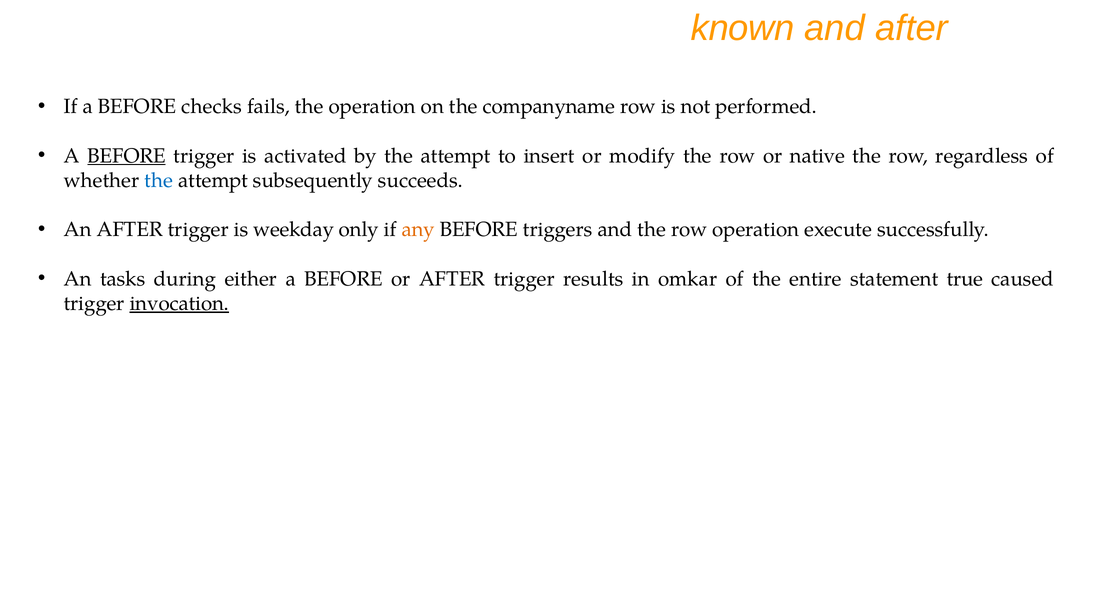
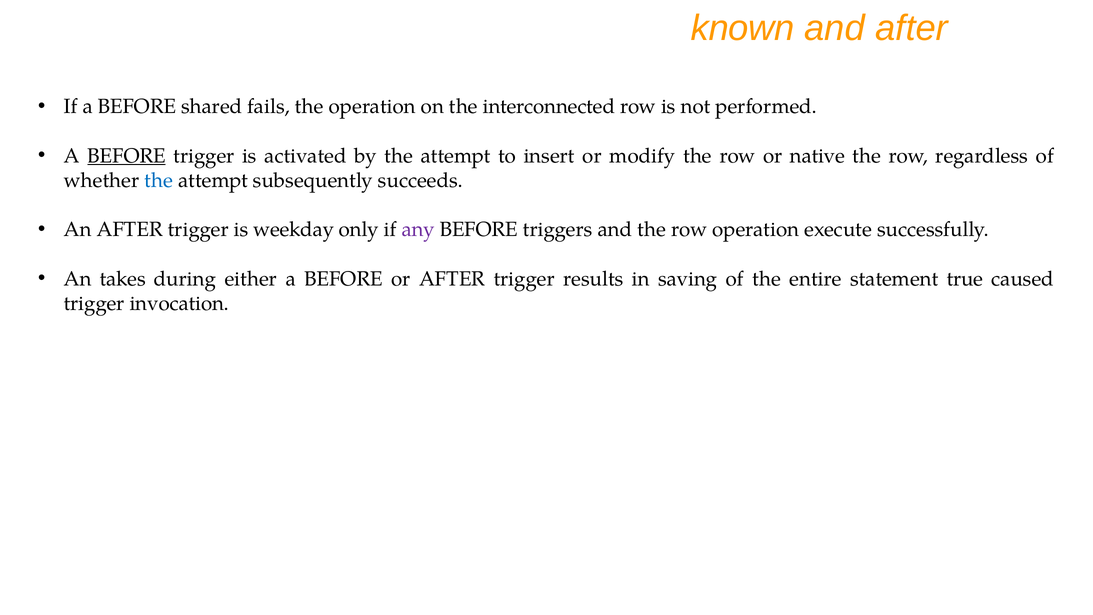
checks: checks -> shared
companyname: companyname -> interconnected
any colour: orange -> purple
tasks: tasks -> takes
omkar: omkar -> saving
invocation underline: present -> none
